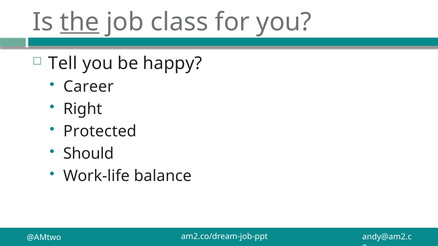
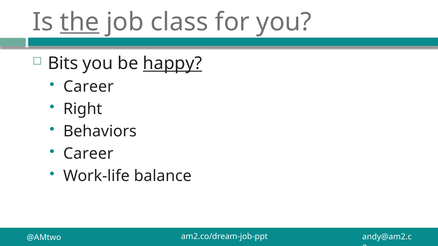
Tell: Tell -> Bits
happy underline: none -> present
Protected: Protected -> Behaviors
Should at (88, 154): Should -> Career
